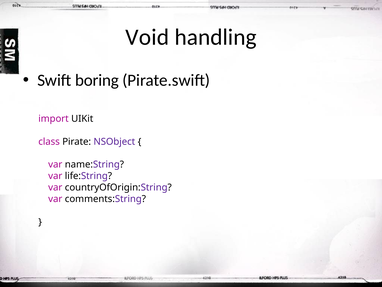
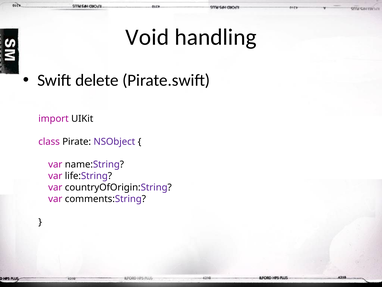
boring: boring -> delete
